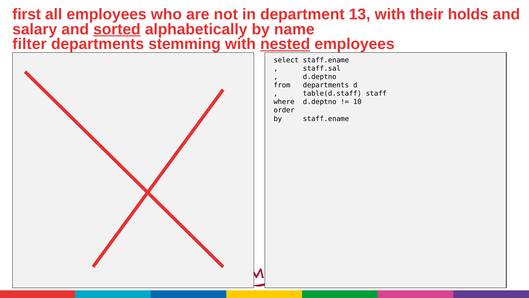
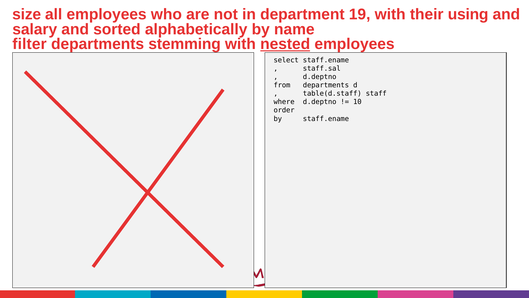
first: first -> size
13: 13 -> 19
holds: holds -> using
sorted underline: present -> none
